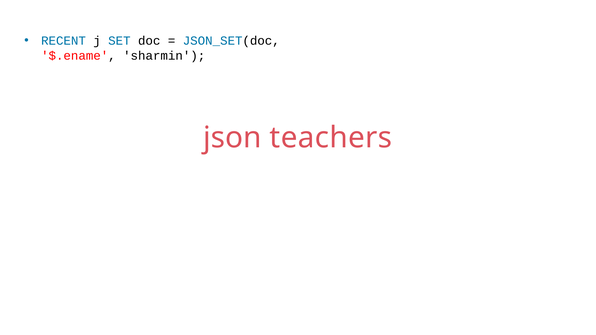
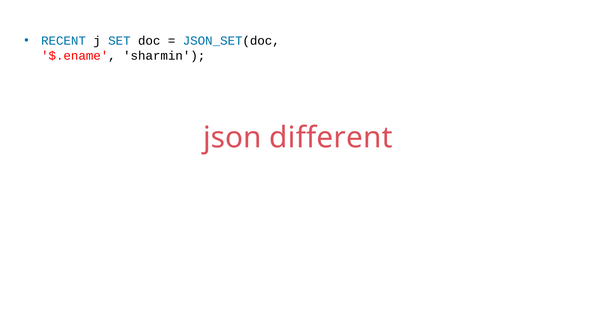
teachers: teachers -> different
